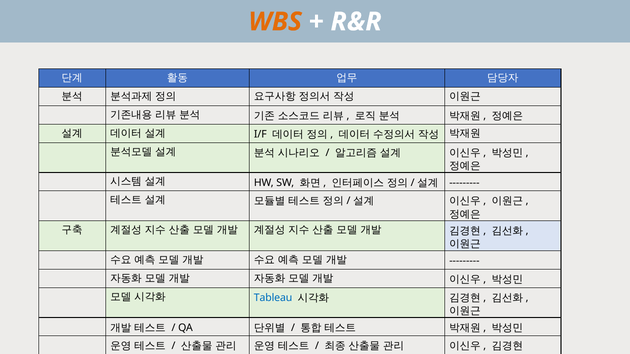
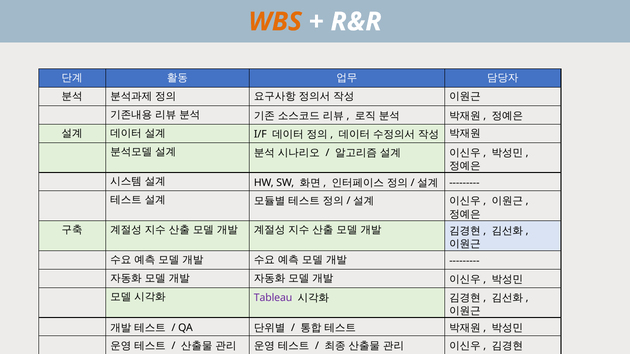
Tableau colour: blue -> purple
